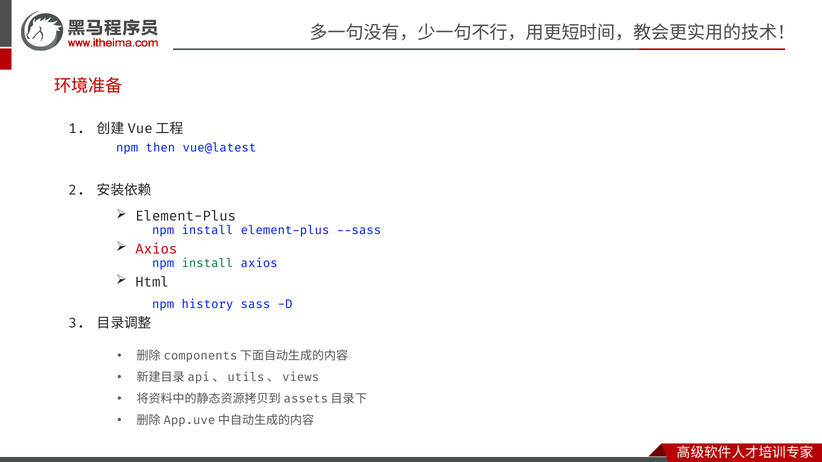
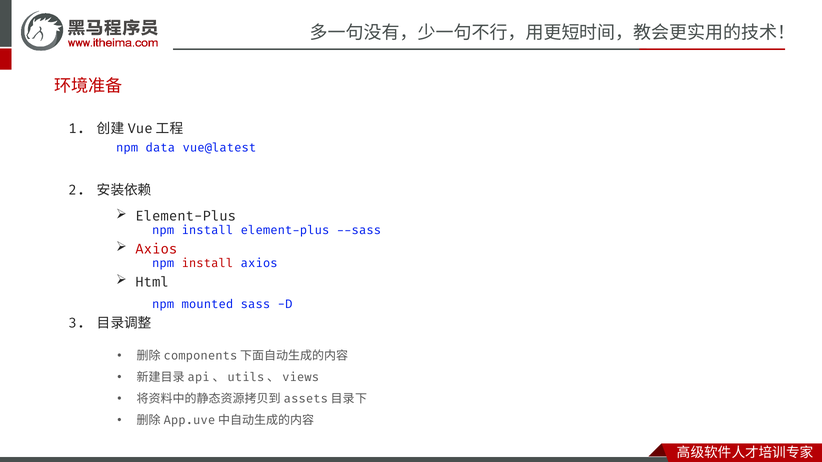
then: then -> data
install at (207, 264) colour: green -> red
history: history -> mounted
